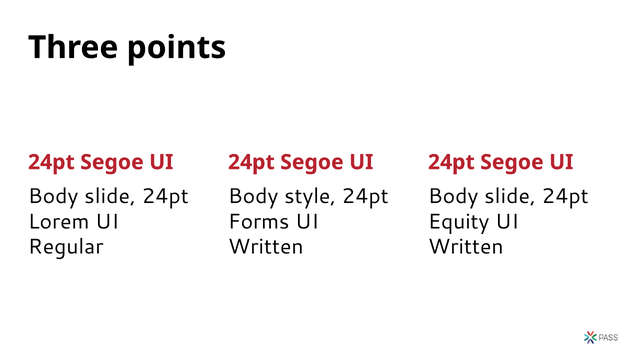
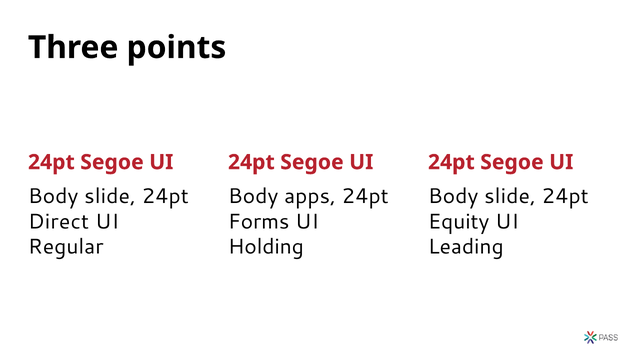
style: style -> apps
Lorem: Lorem -> Direct
Written at (266, 247): Written -> Holding
Written at (466, 247): Written -> Leading
